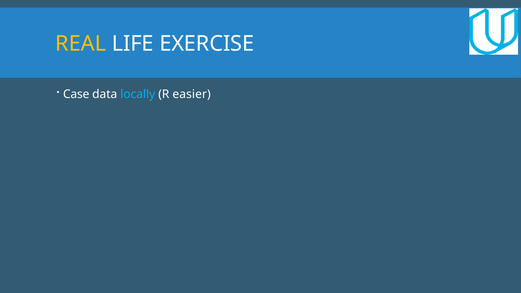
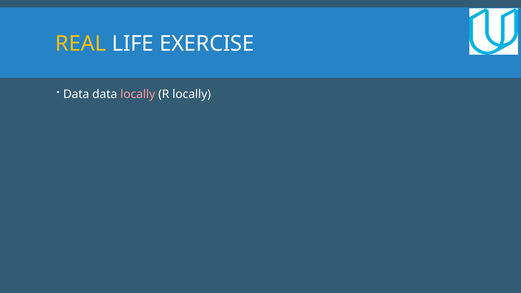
Case at (76, 94): Case -> Data
locally at (138, 94) colour: light blue -> pink
R easier: easier -> locally
